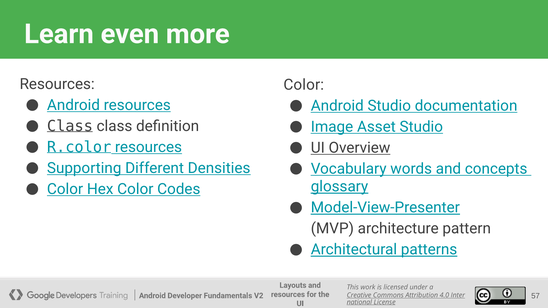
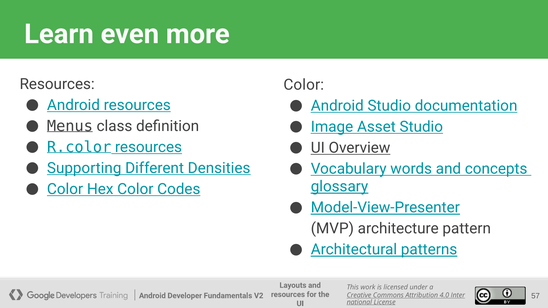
Class at (70, 126): Class -> Menus
